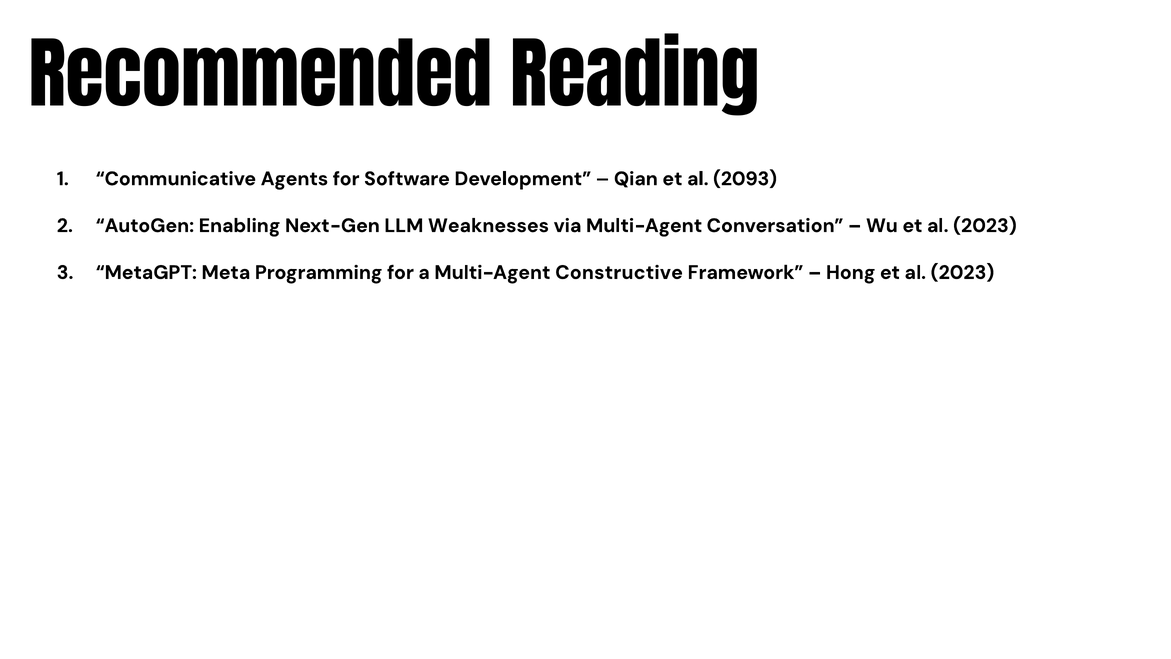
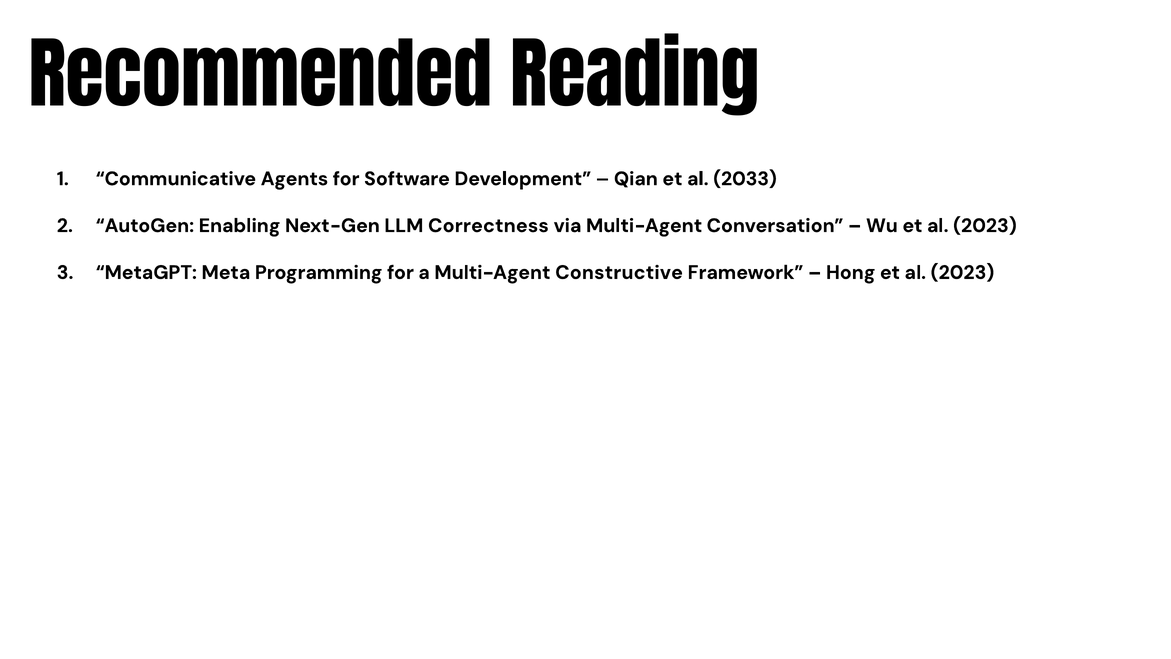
2093: 2093 -> 2033
Weaknesses: Weaknesses -> Correctness
